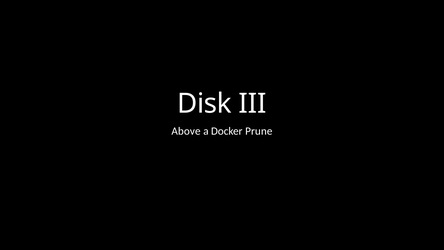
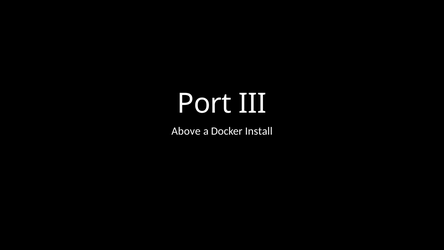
Disk: Disk -> Port
Prune: Prune -> Install
